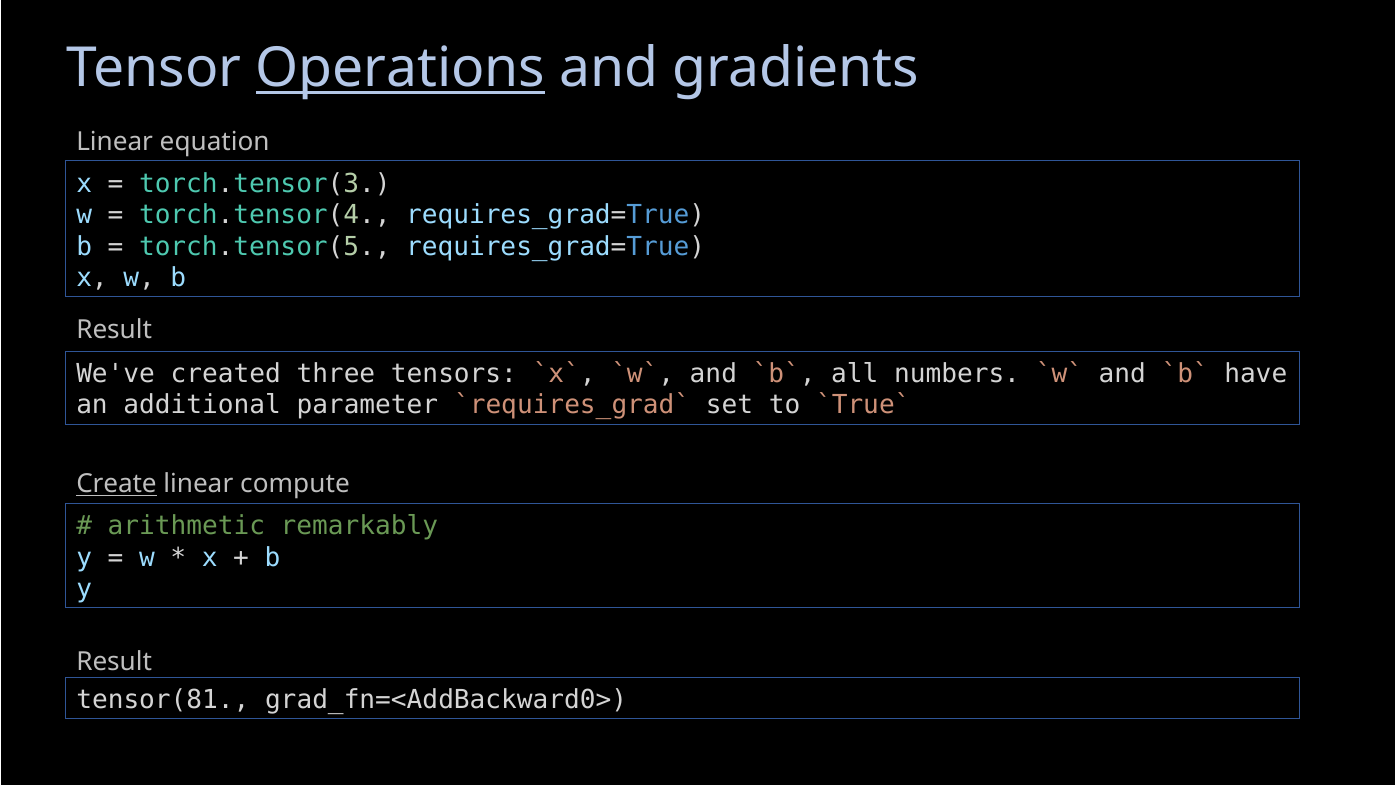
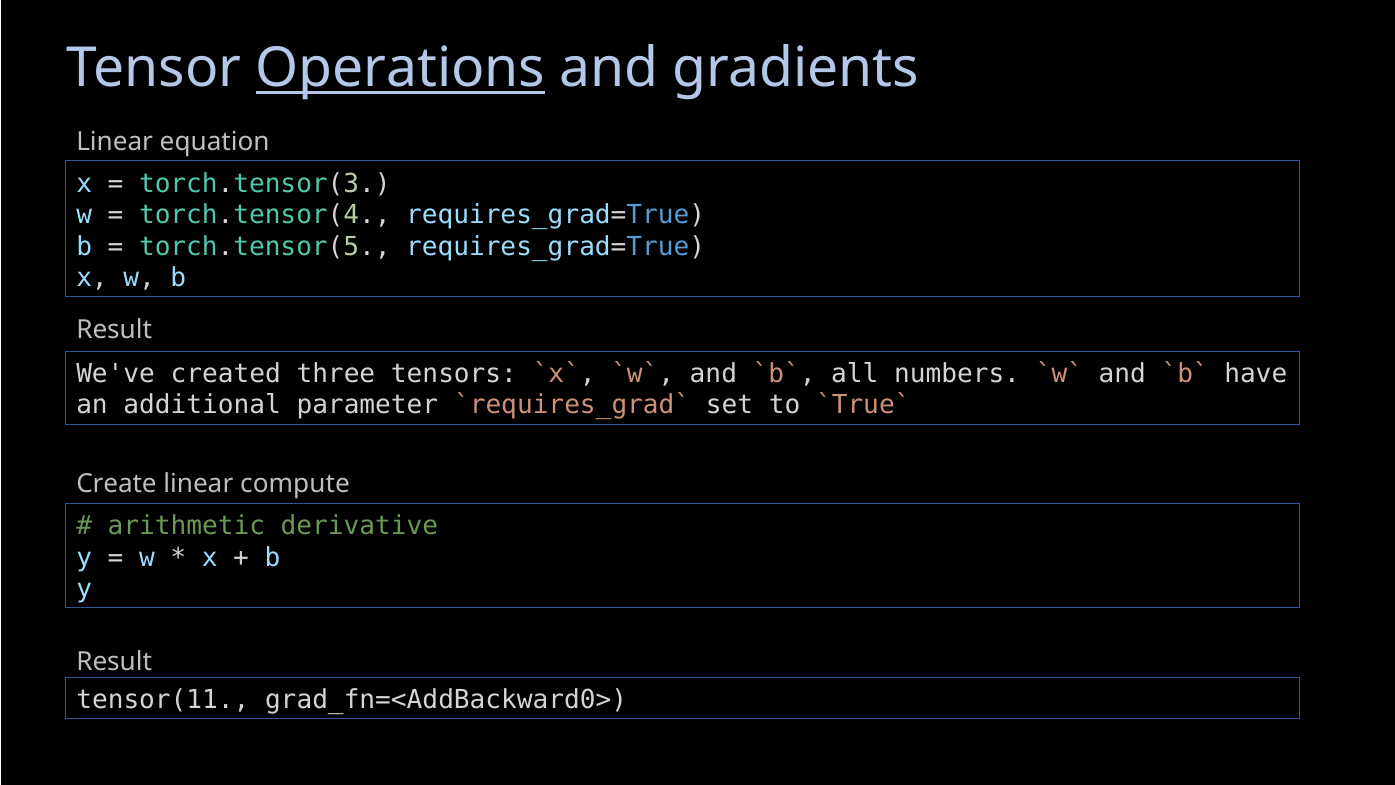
Create underline: present -> none
remarkably: remarkably -> derivative
tensor(81: tensor(81 -> tensor(11
